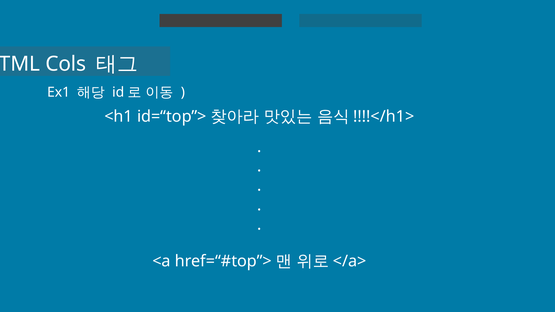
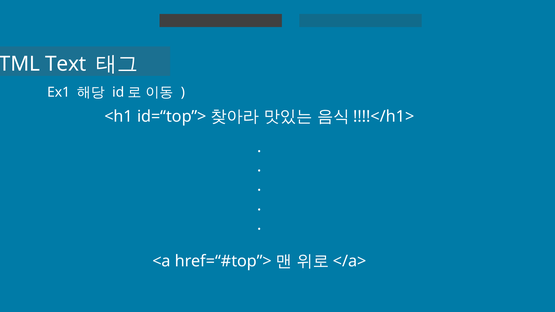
Cols: Cols -> Text
